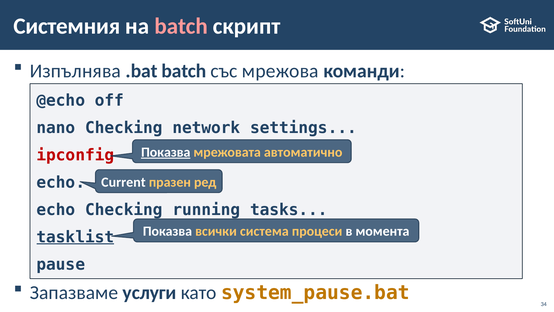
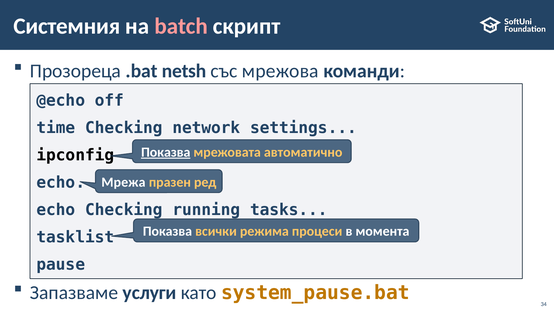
Изпълнява: Изпълнява -> Прозореца
.bat batch: batch -> netsh
nano: nano -> time
ipconfig colour: red -> black
Current: Current -> Мрежа
система: система -> режима
tasklist underline: present -> none
